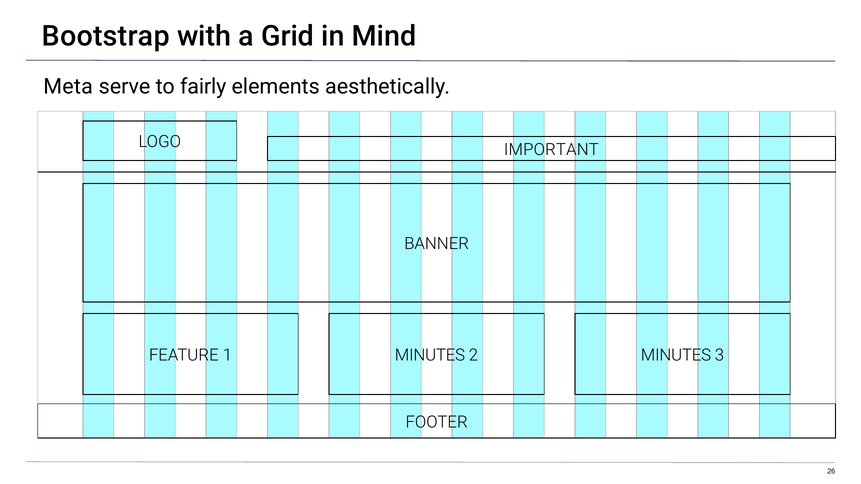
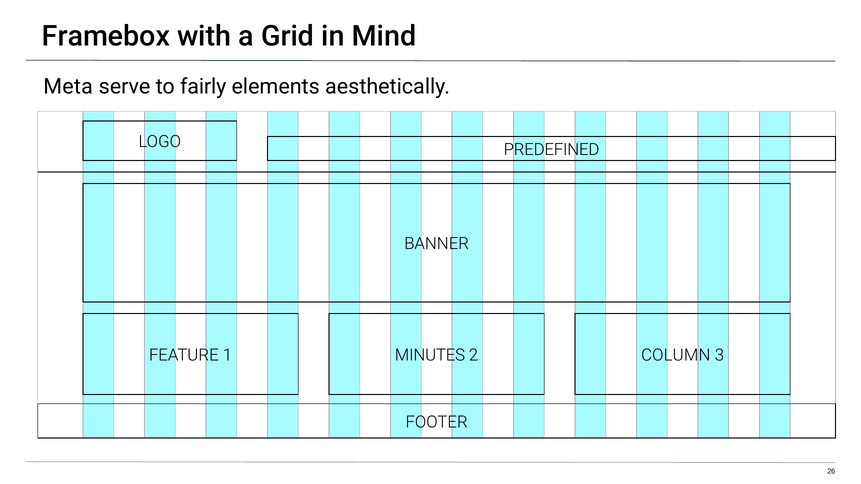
Bootstrap: Bootstrap -> Framebox
IMPORTANT: IMPORTANT -> PREDEFINED
2 MINUTES: MINUTES -> COLUMN
